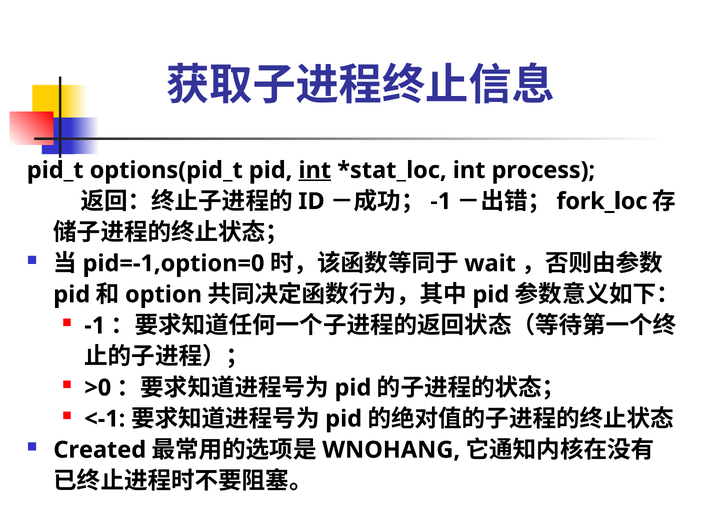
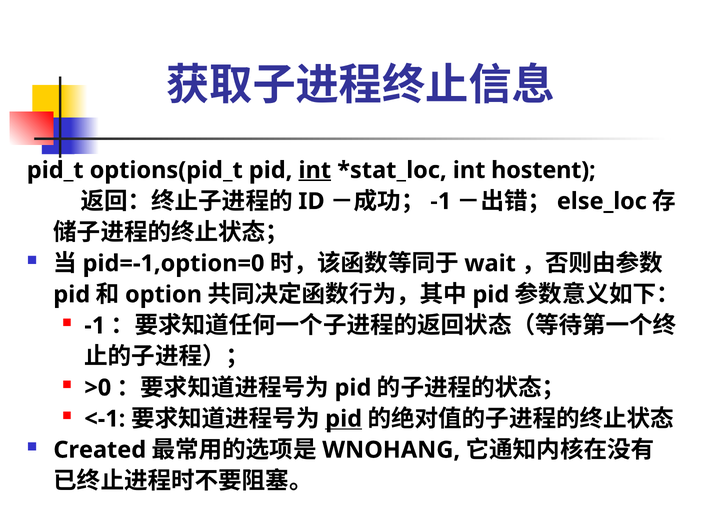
process: process -> hostent
fork_loc: fork_loc -> else_loc
pid at (344, 419) underline: none -> present
